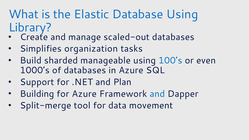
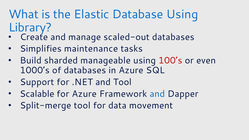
organization: organization -> maintenance
100’s colour: blue -> red
and Plan: Plan -> Tool
Building: Building -> Scalable
